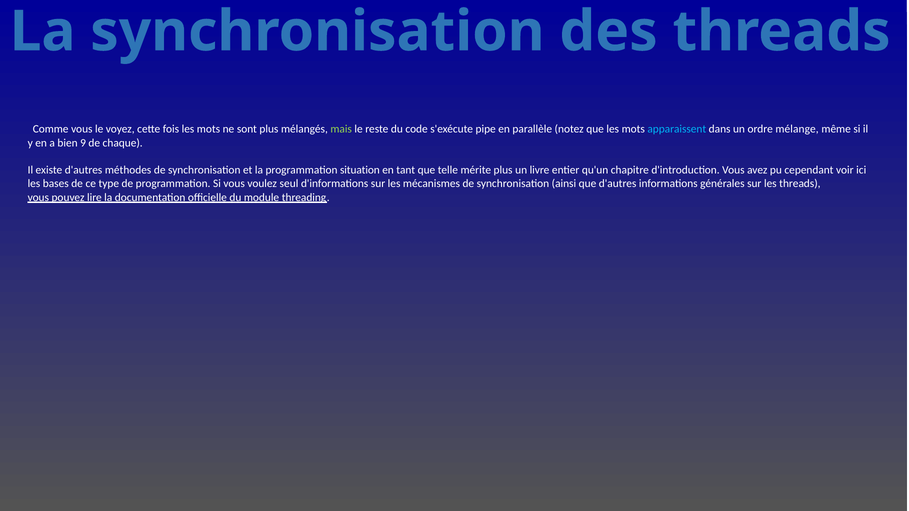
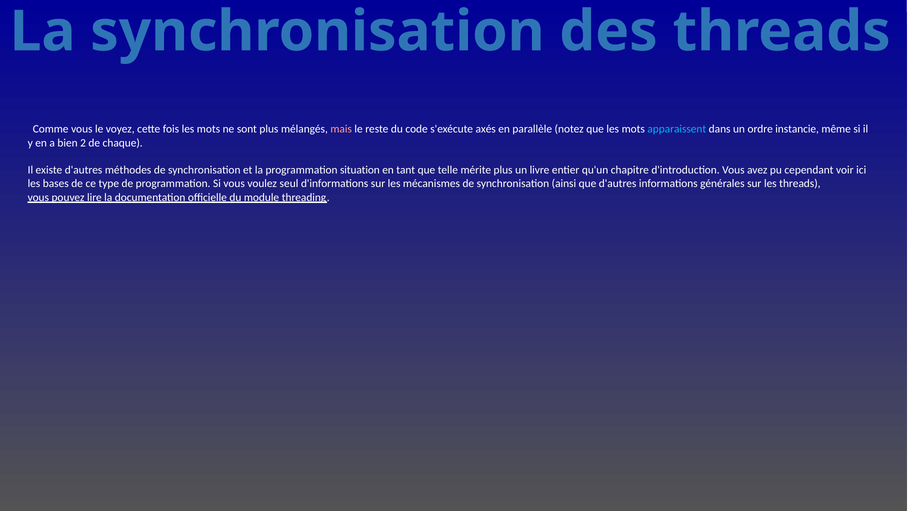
mais colour: light green -> pink
pipe: pipe -> axés
mélange: mélange -> instancie
9: 9 -> 2
